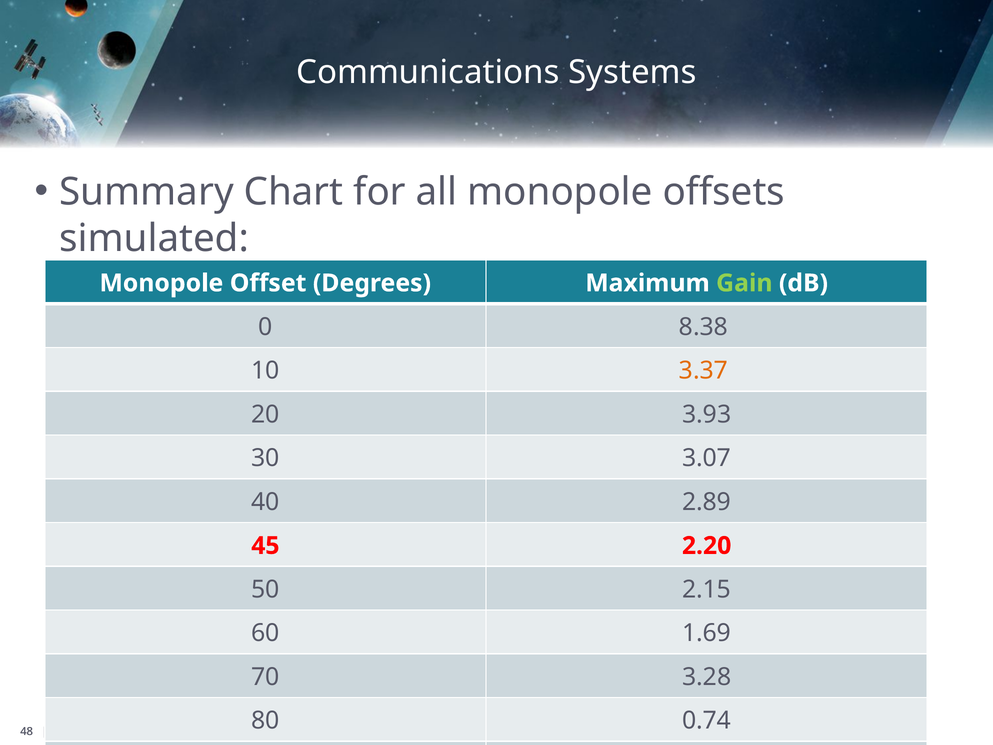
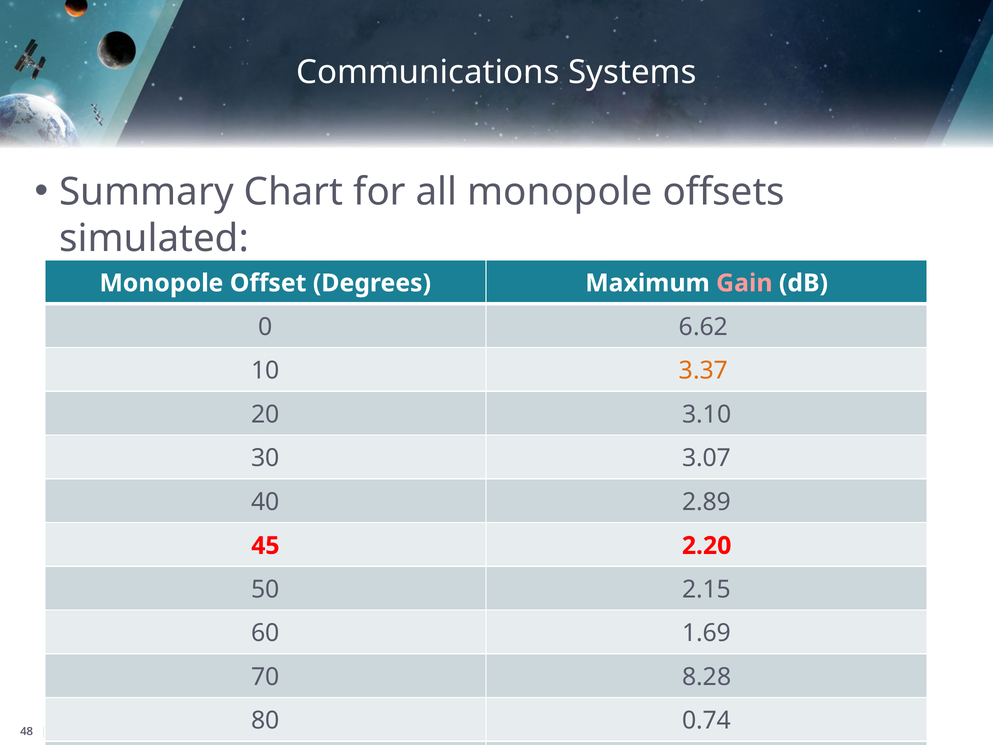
Gain colour: light green -> pink
8.38: 8.38 -> 6.62
3.93: 3.93 -> 3.10
3.28: 3.28 -> 8.28
